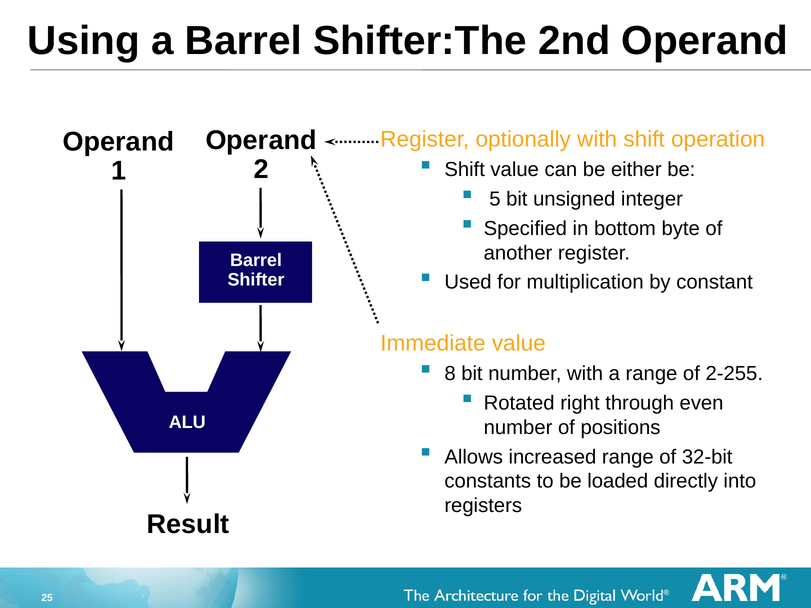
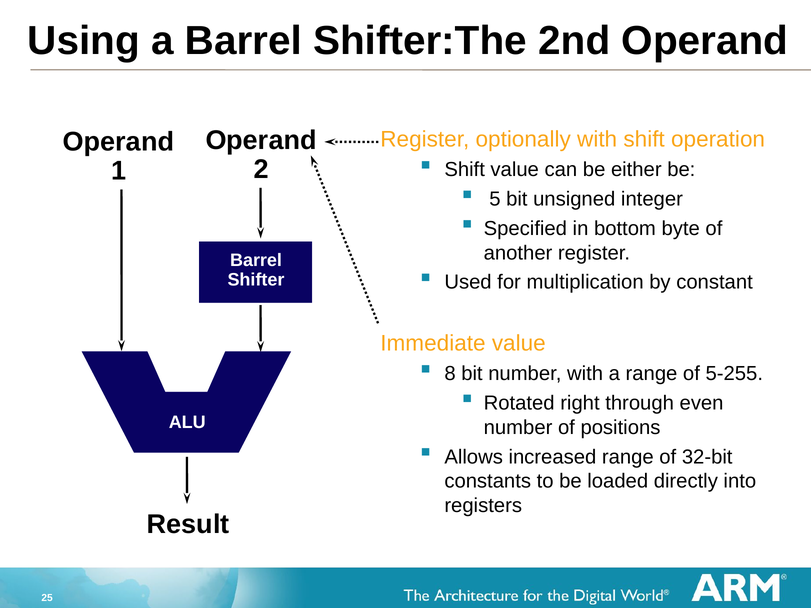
2-255: 2-255 -> 5-255
